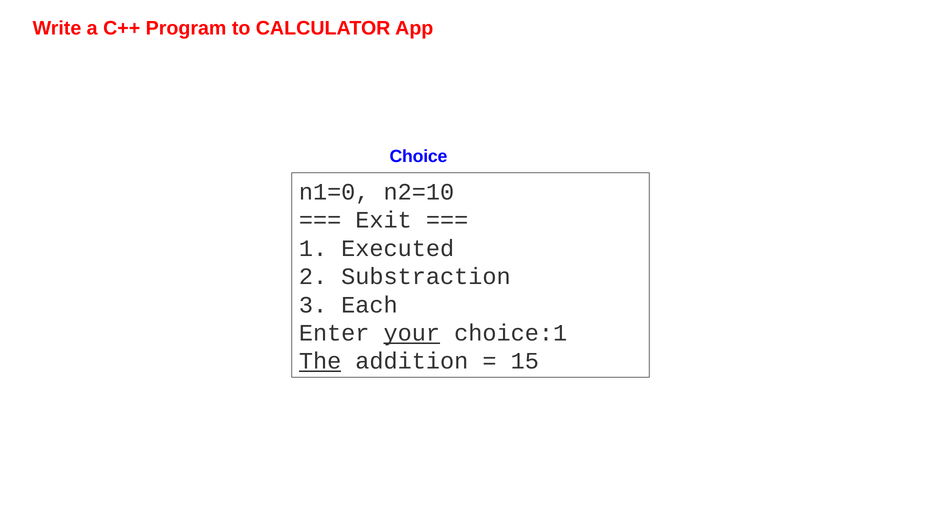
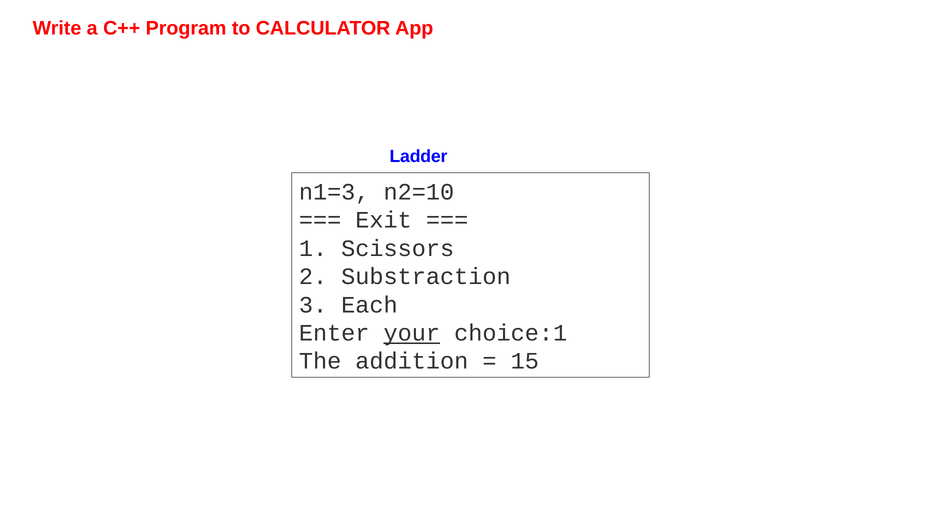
Choice: Choice -> Ladder
n1=0: n1=0 -> n1=3
Executed: Executed -> Scissors
The underline: present -> none
